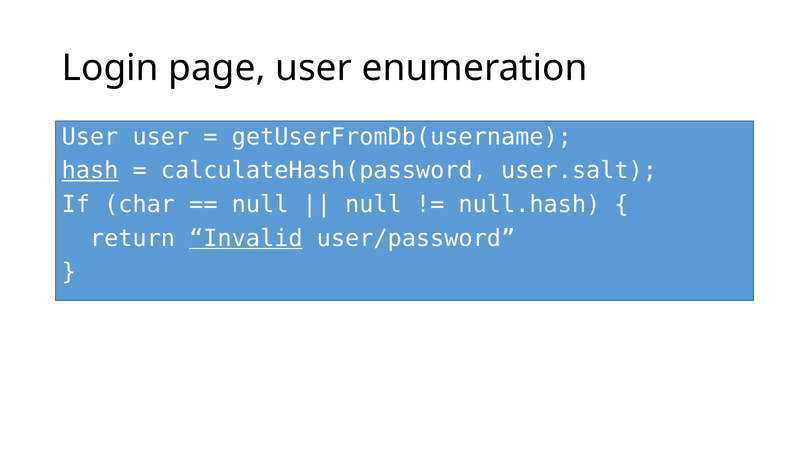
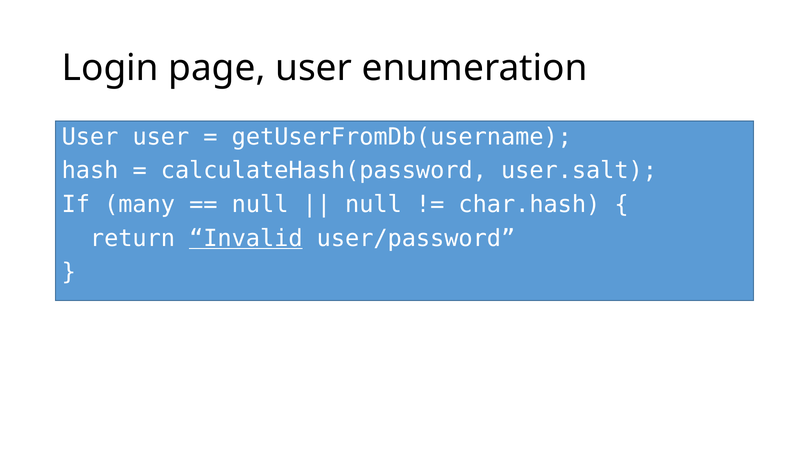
hash underline: present -> none
char: char -> many
null.hash: null.hash -> char.hash
